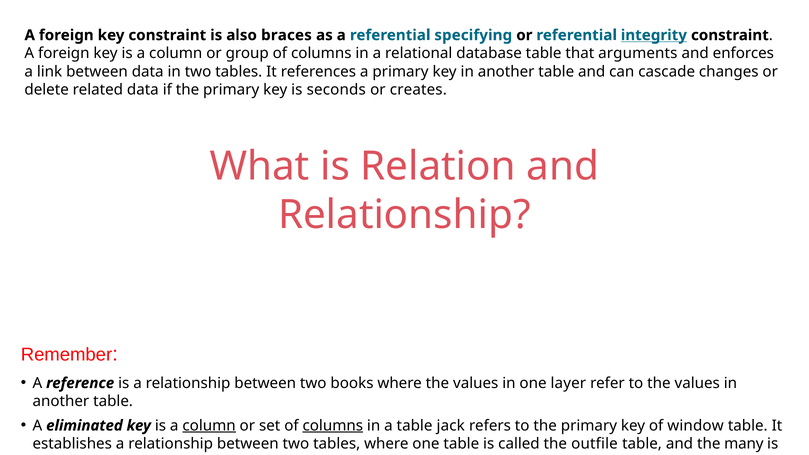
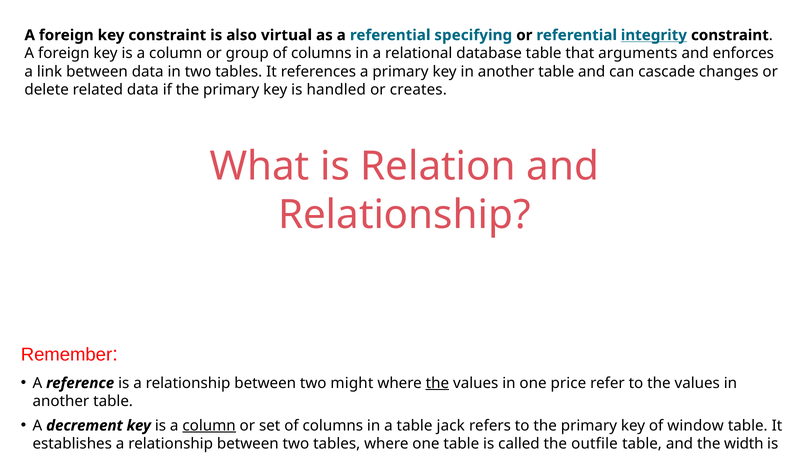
braces: braces -> virtual
seconds: seconds -> handled
books: books -> might
the at (437, 383) underline: none -> present
layer: layer -> price
eliminated: eliminated -> decrement
columns at (333, 426) underline: present -> none
many: many -> width
